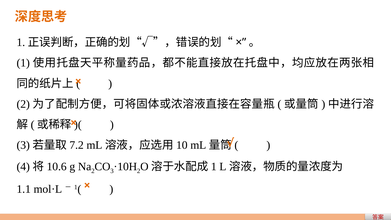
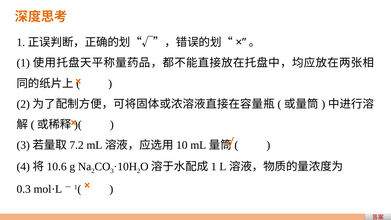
1.1: 1.1 -> 0.3
